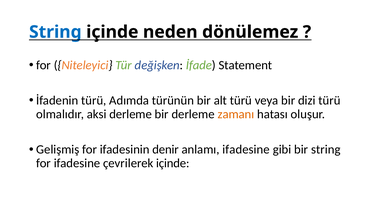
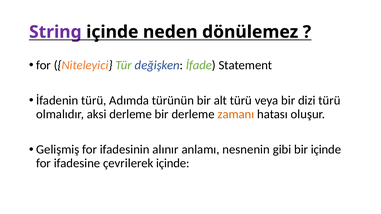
String at (55, 32) colour: blue -> purple
denir: denir -> alınır
anlamı ifadesine: ifadesine -> nesnenin
bir string: string -> içinde
